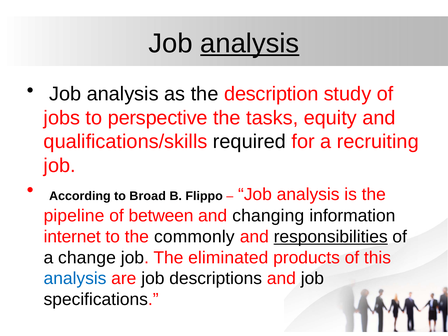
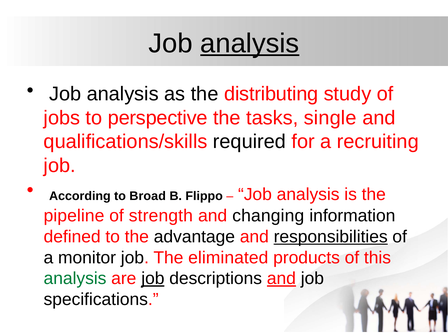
description: description -> distributing
equity: equity -> single
between: between -> strength
internet: internet -> defined
commonly: commonly -> advantage
change: change -> monitor
analysis at (75, 279) colour: blue -> green
job at (153, 279) underline: none -> present
and at (281, 279) underline: none -> present
